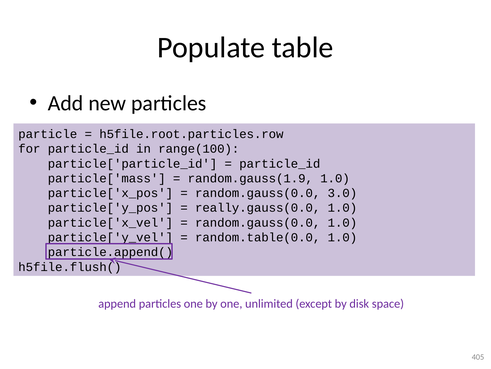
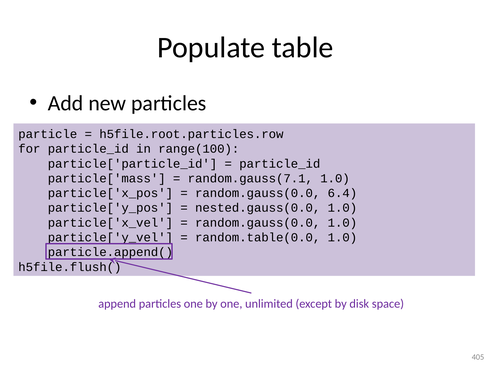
random.gauss(1.9: random.gauss(1.9 -> random.gauss(7.1
3.0: 3.0 -> 6.4
really.gauss(0.0: really.gauss(0.0 -> nested.gauss(0.0
